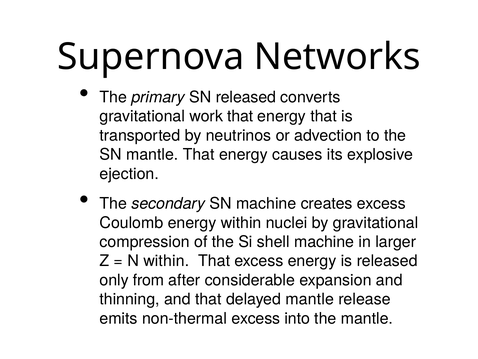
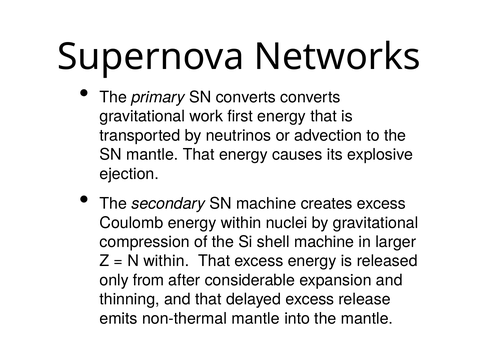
SN released: released -> converts
work that: that -> first
delayed mantle: mantle -> excess
non-thermal excess: excess -> mantle
